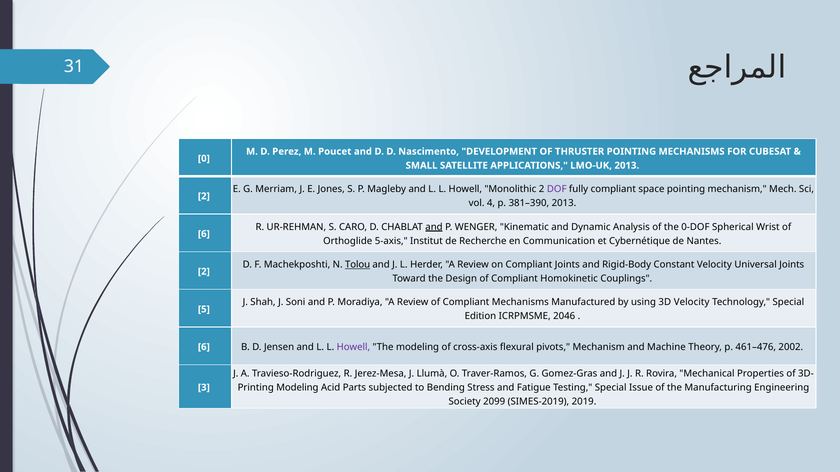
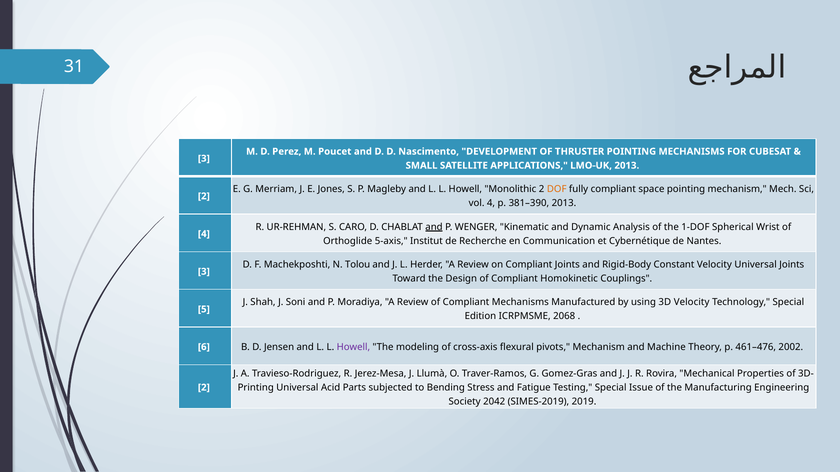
0 at (204, 159): 0 -> 3
DOF colour: purple -> orange
0-DOF: 0-DOF -> 1-DOF
6 at (204, 234): 6 -> 4
Tolou underline: present -> none
2 at (204, 272): 2 -> 3
2046: 2046 -> 2068
Printing Modeling: Modeling -> Universal
3 at (204, 388): 3 -> 2
2099: 2099 -> 2042
